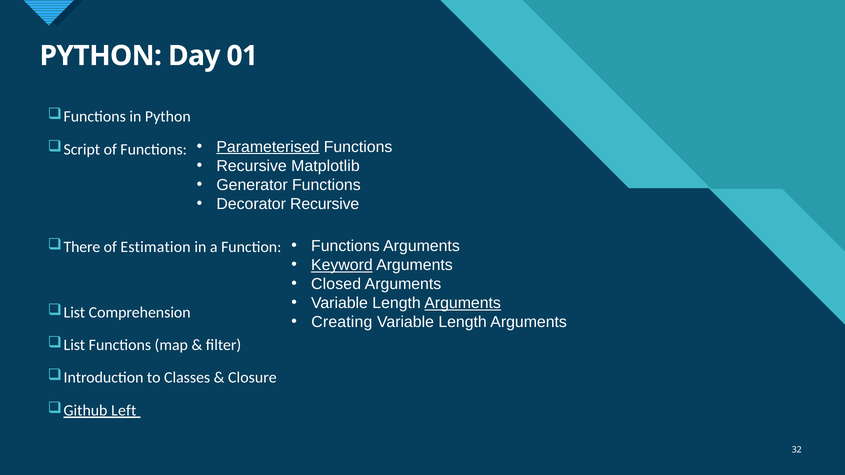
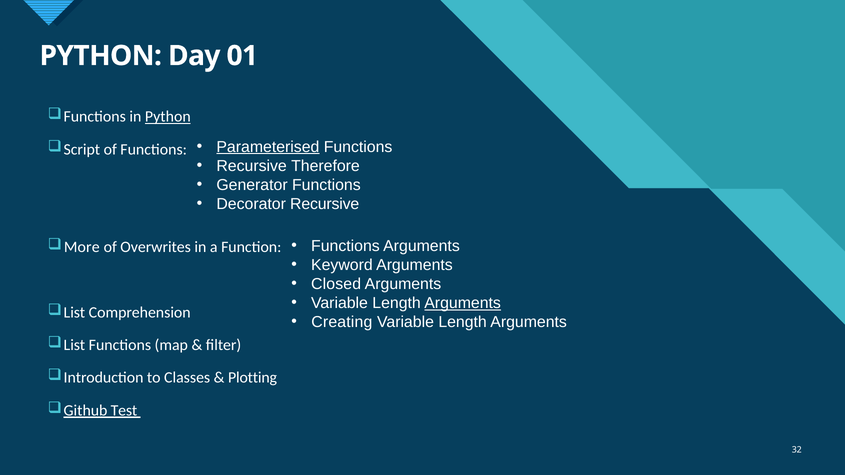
Python at (168, 117) underline: none -> present
Matplotlib: Matplotlib -> Therefore
There: There -> More
Estimation: Estimation -> Overwrites
Keyword underline: present -> none
Closure: Closure -> Plotting
Left: Left -> Test
